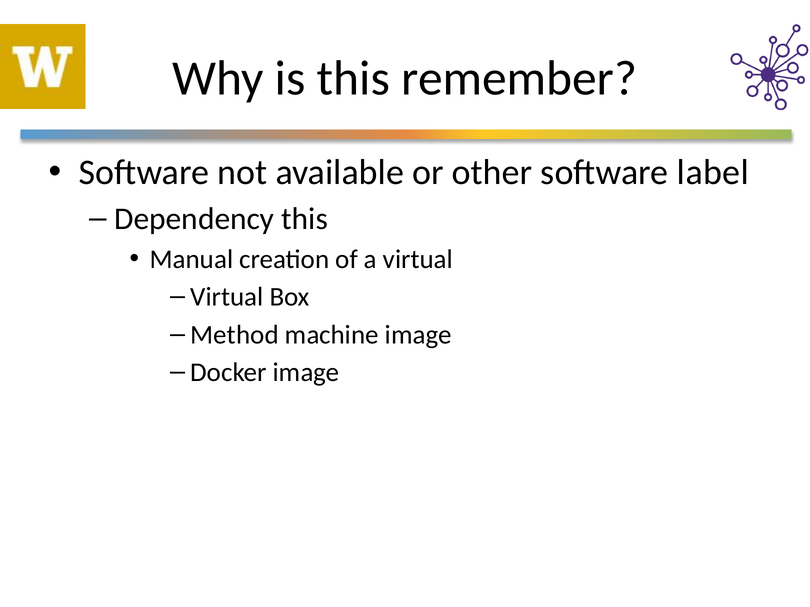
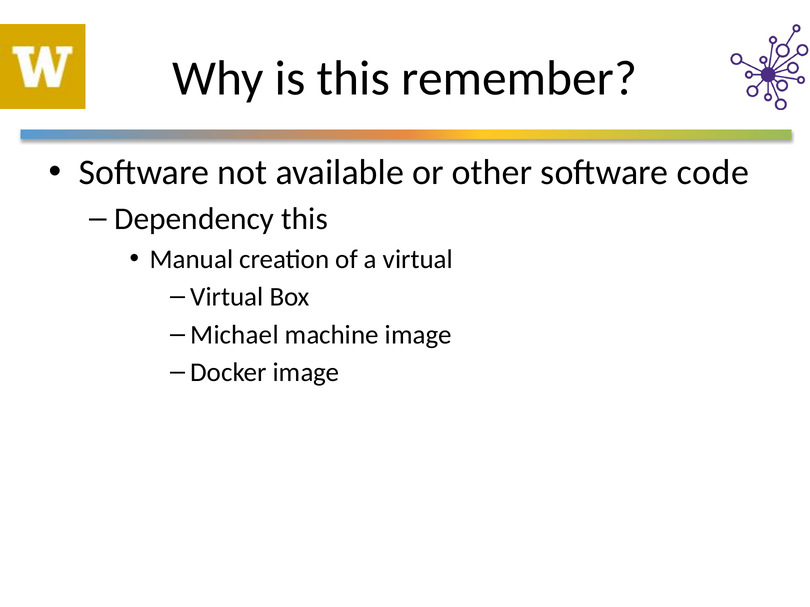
label: label -> code
Method: Method -> Michael
